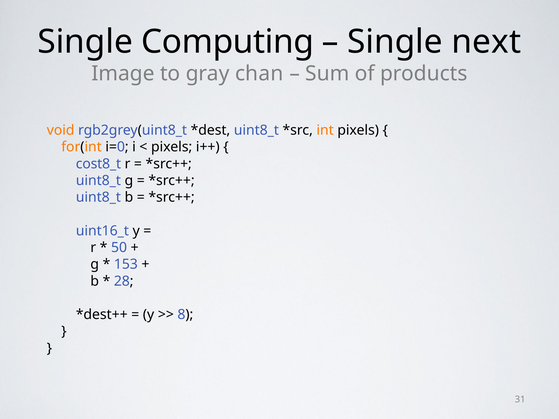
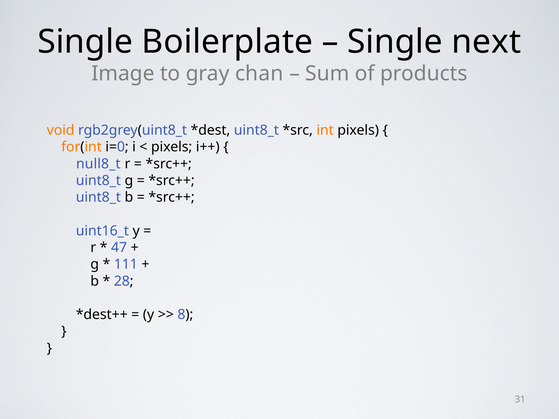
Computing: Computing -> Boilerplate
cost8_t: cost8_t -> null8_t
50: 50 -> 47
153: 153 -> 111
